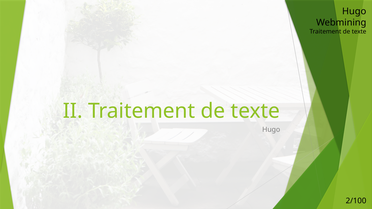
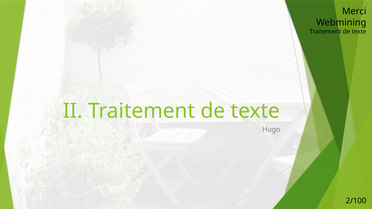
Hugo at (354, 11): Hugo -> Merci
